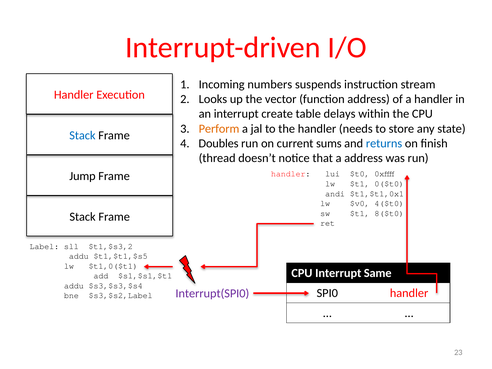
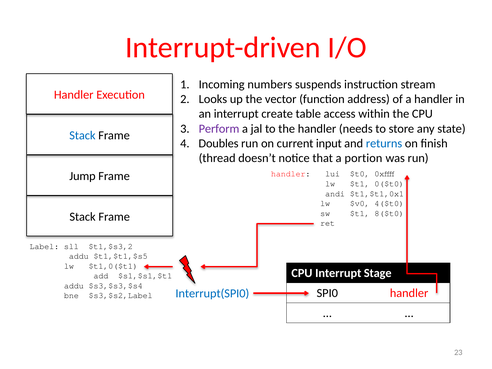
delays: delays -> access
Perform colour: orange -> purple
sums: sums -> input
a address: address -> portion
Same: Same -> Stage
Interrupt(SPI0 colour: purple -> blue
